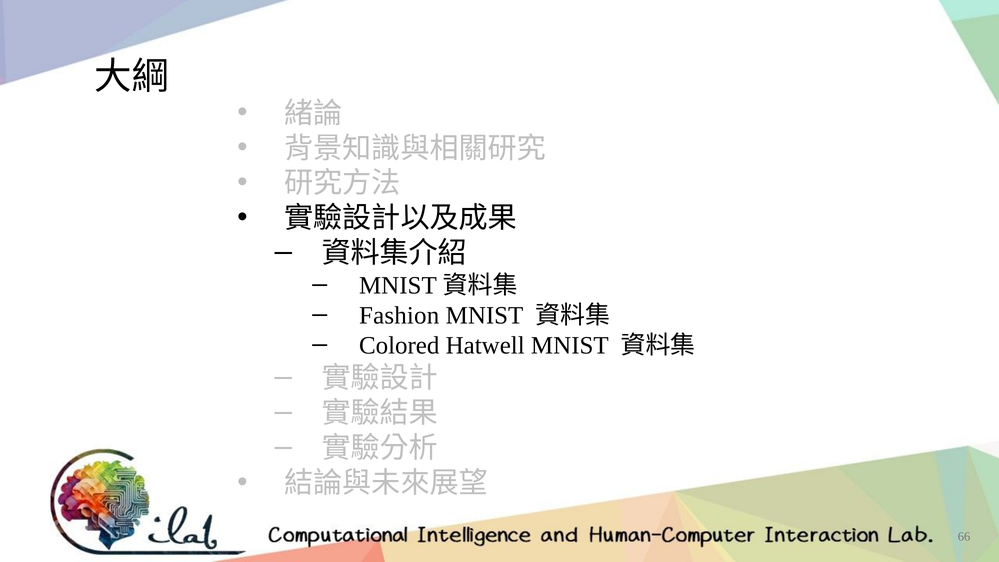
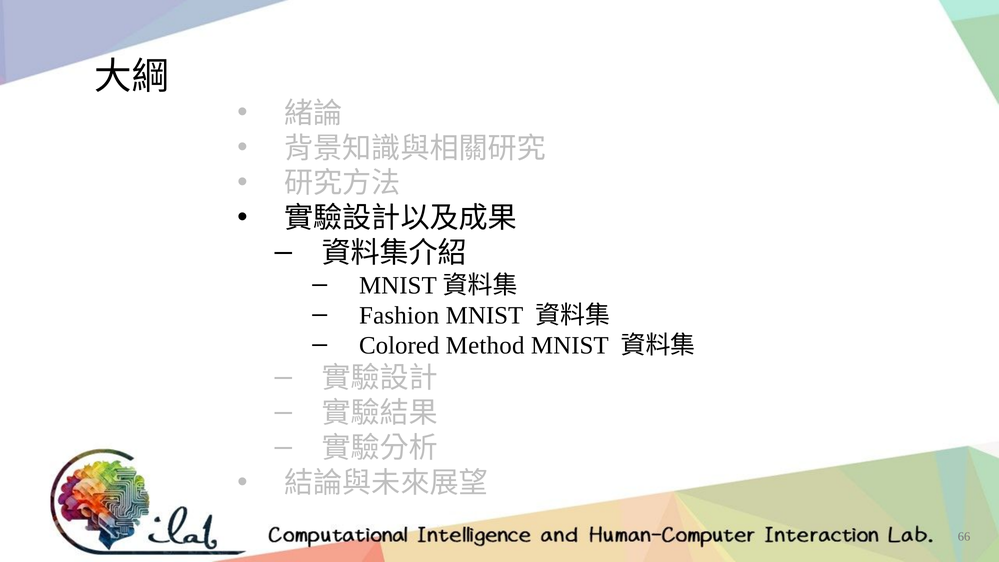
Hatwell: Hatwell -> Method
